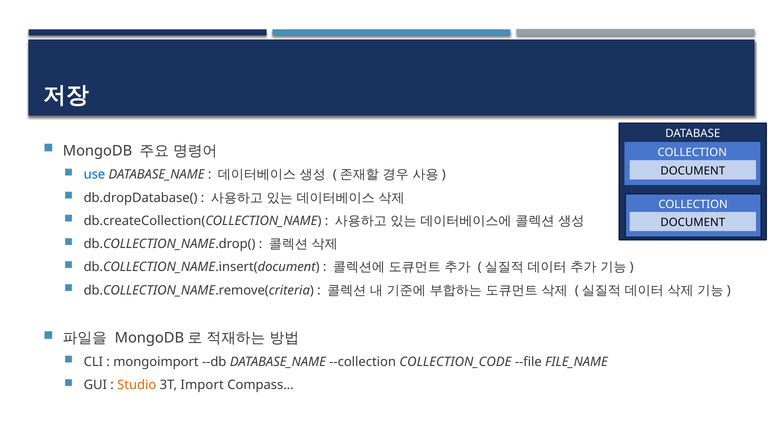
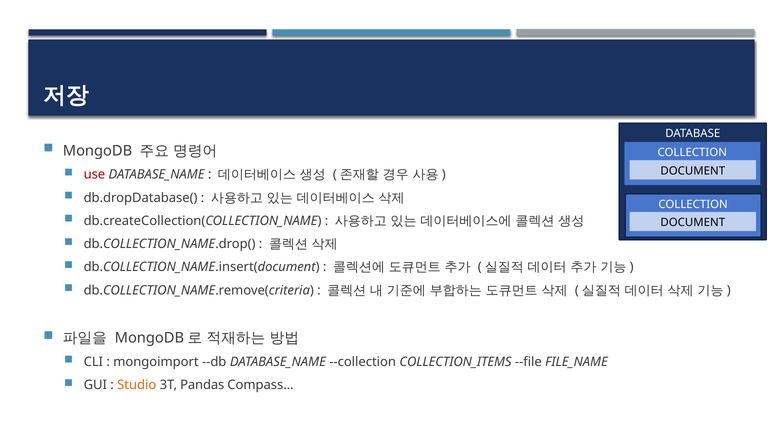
use colour: blue -> red
COLLECTION_CODE: COLLECTION_CODE -> COLLECTION_ITEMS
Import: Import -> Pandas
